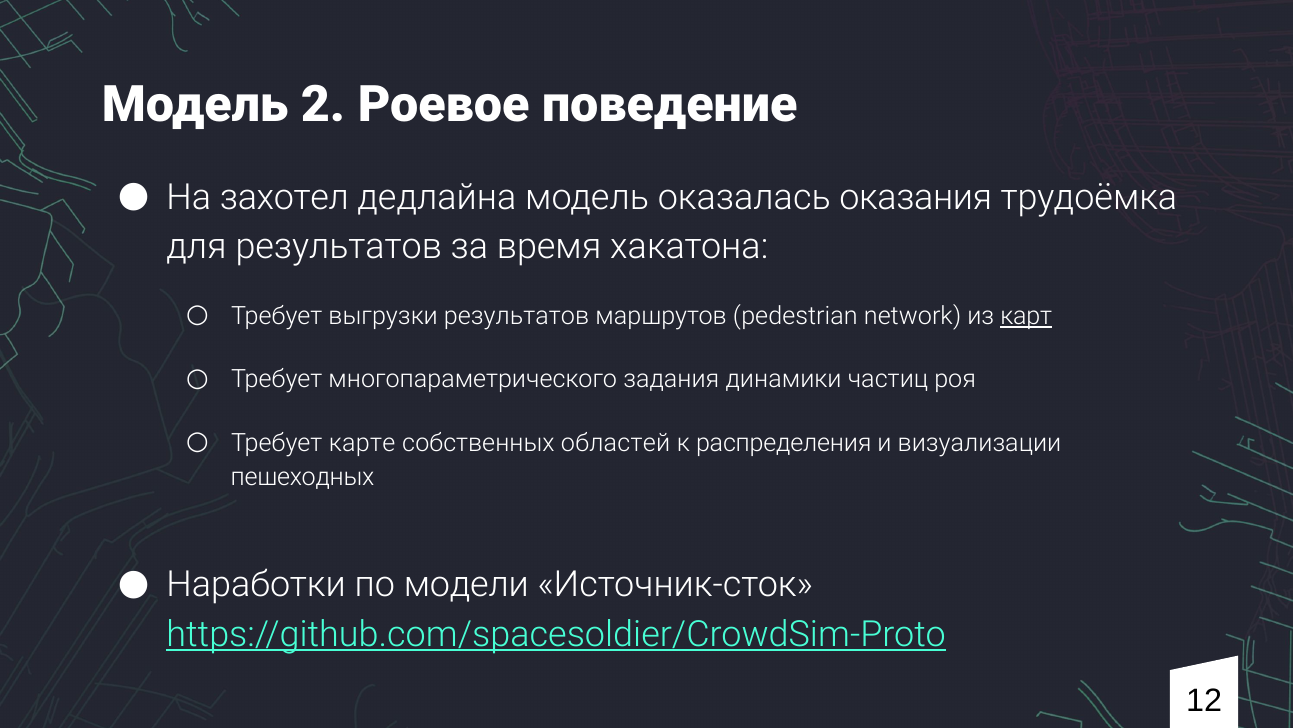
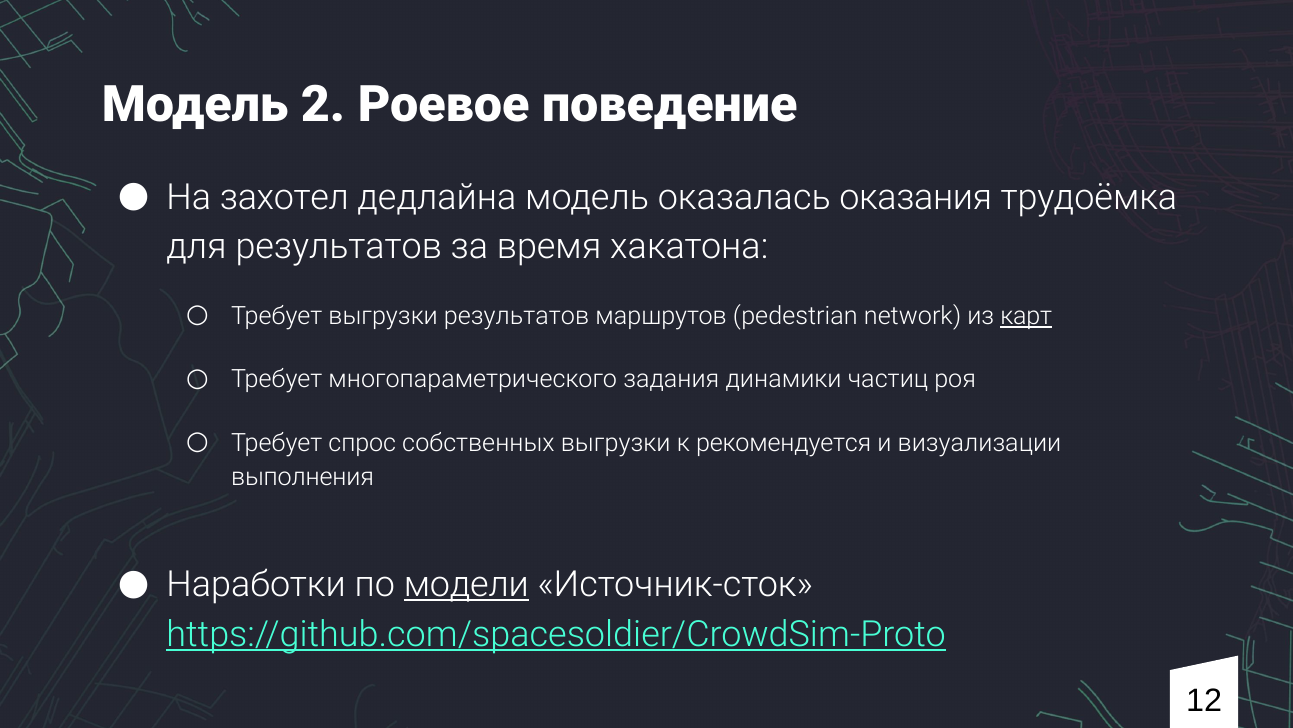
карте: карте -> спрос
собственных областей: областей -> выгрузки
распределения: распределения -> рекомендуется
пешеходных: пешеходных -> выполнения
модели underline: none -> present
